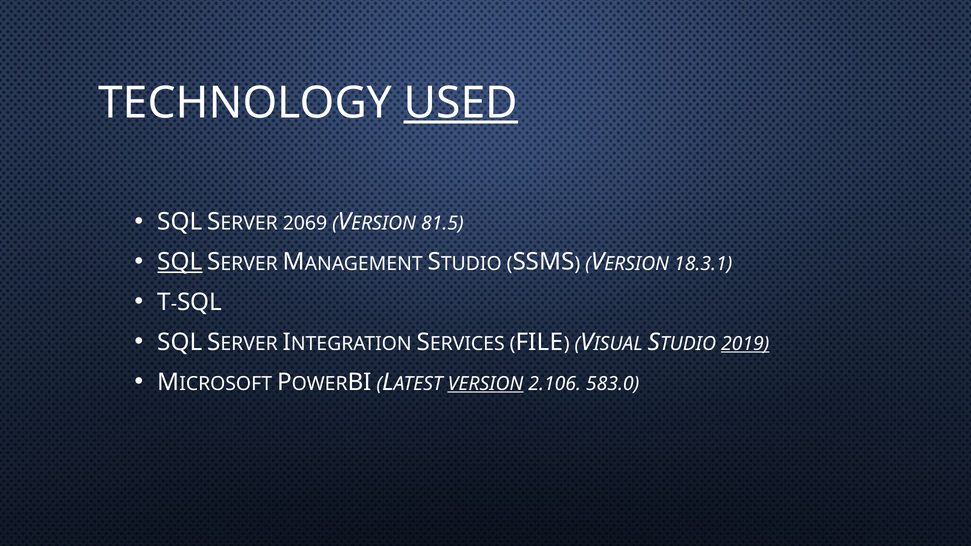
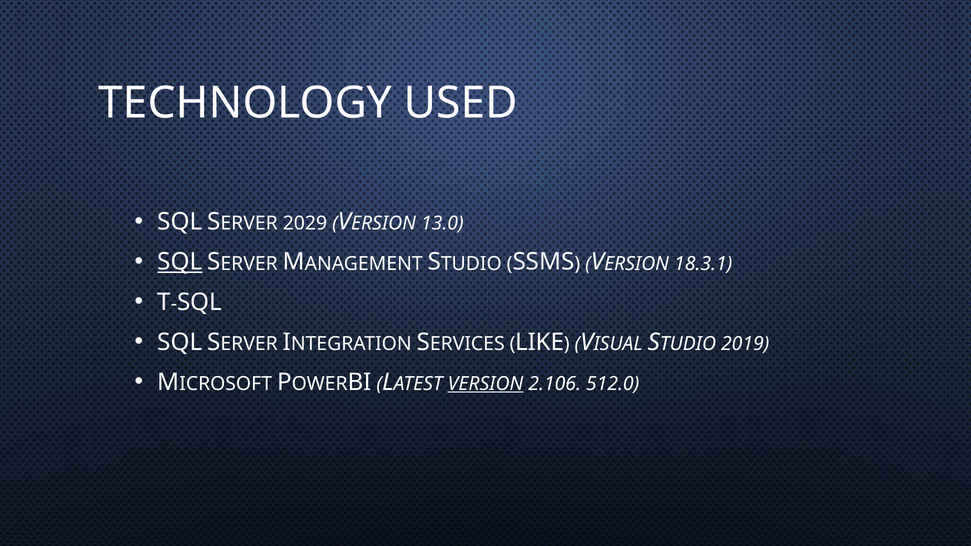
USED underline: present -> none
2069: 2069 -> 2029
81.5: 81.5 -> 13.0
FILE: FILE -> LIKE
2019 underline: present -> none
583.0: 583.0 -> 512.0
